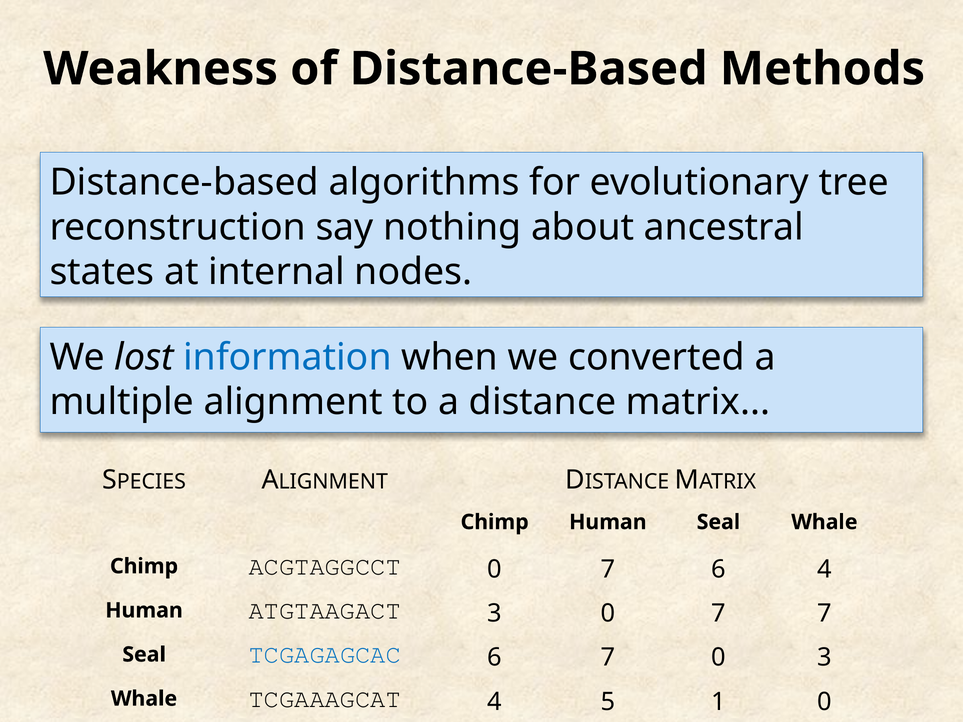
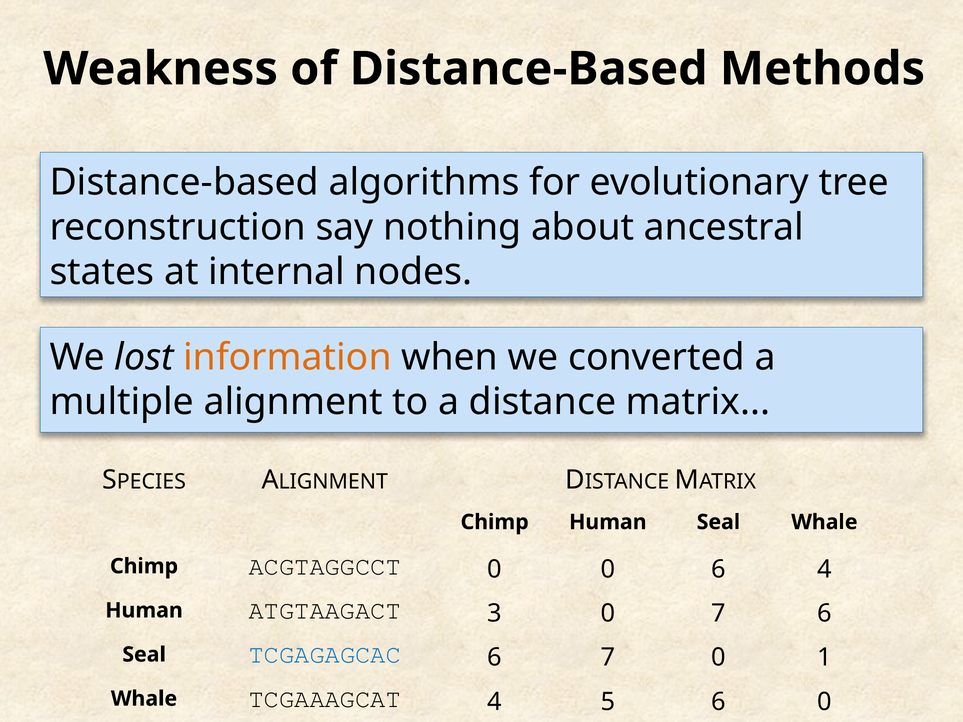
information colour: blue -> orange
ACGTAGGCCT 0 7: 7 -> 0
7 7: 7 -> 6
0 3: 3 -> 1
5 1: 1 -> 6
